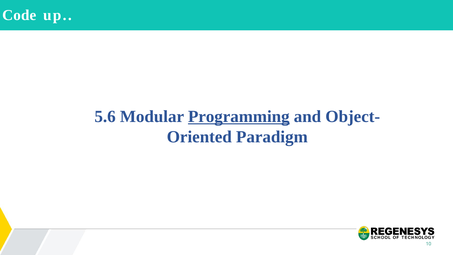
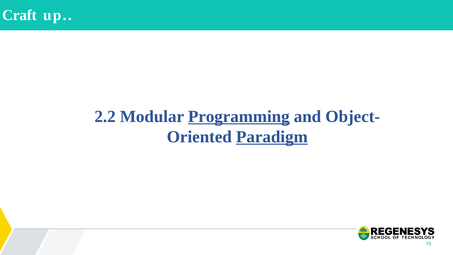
Code: Code -> Craft
5.6: 5.6 -> 2.2
Paradigm underline: none -> present
